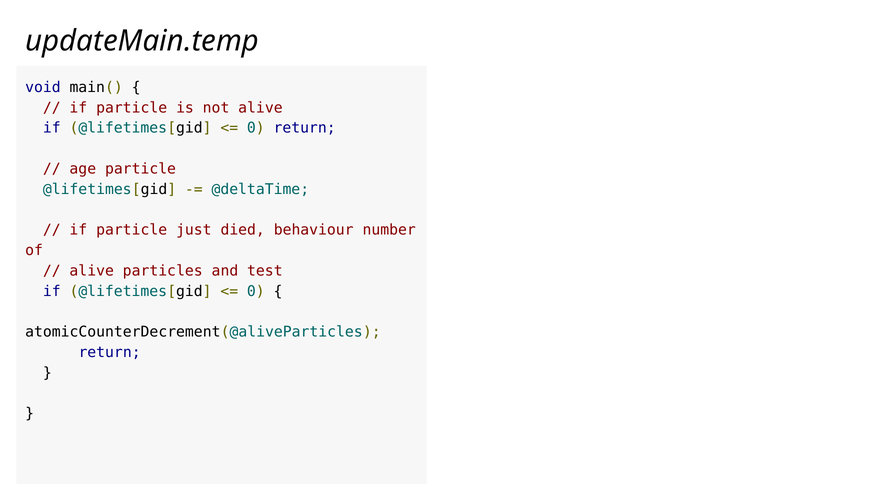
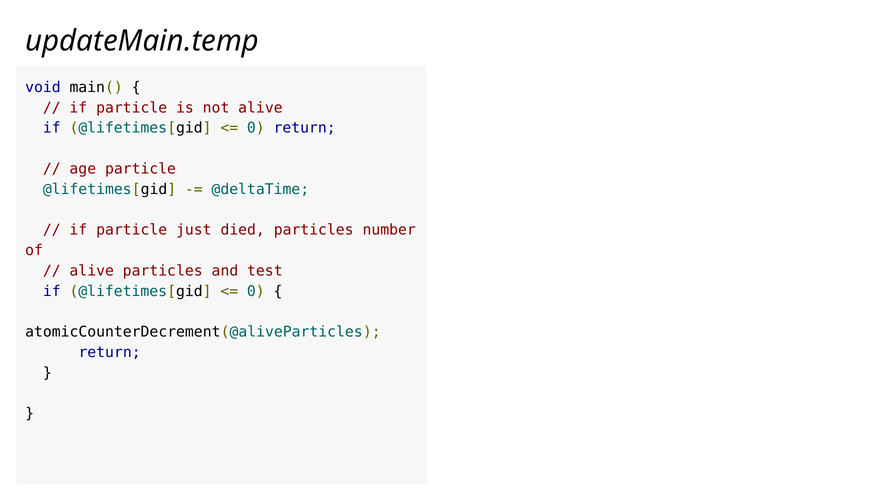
died behaviour: behaviour -> particles
